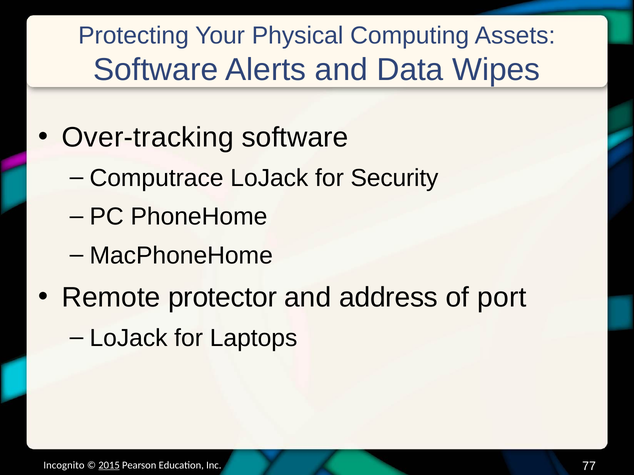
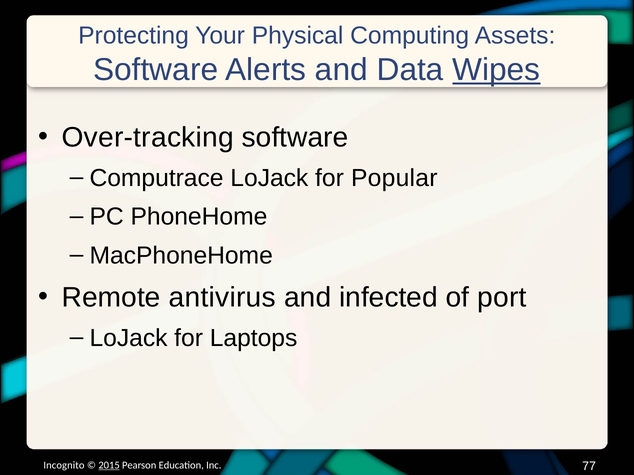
Wipes underline: none -> present
Security: Security -> Popular
protector: protector -> antivirus
address: address -> infected
